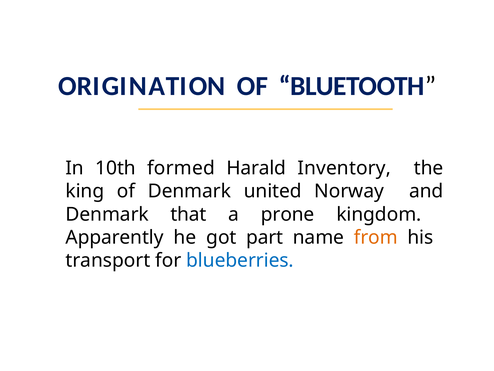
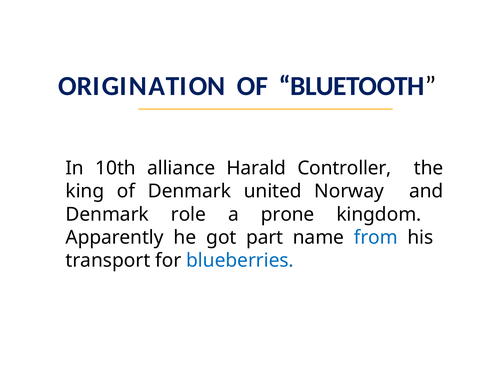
formed: formed -> alliance
Inventory: Inventory -> Controller
that: that -> role
from colour: orange -> blue
